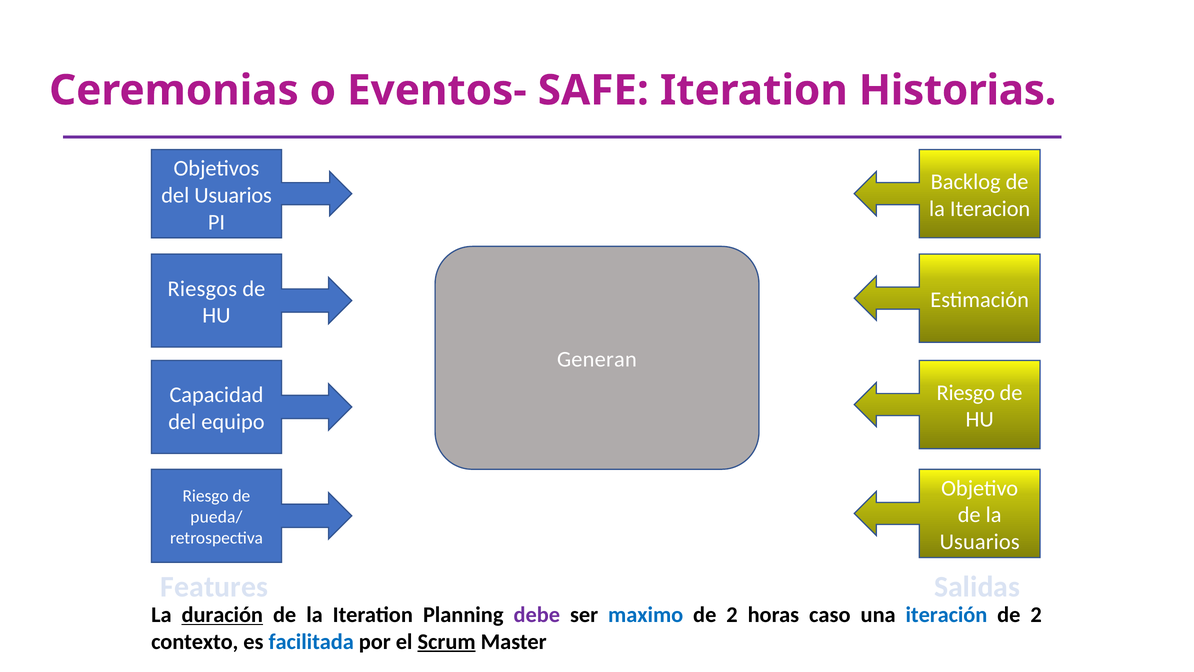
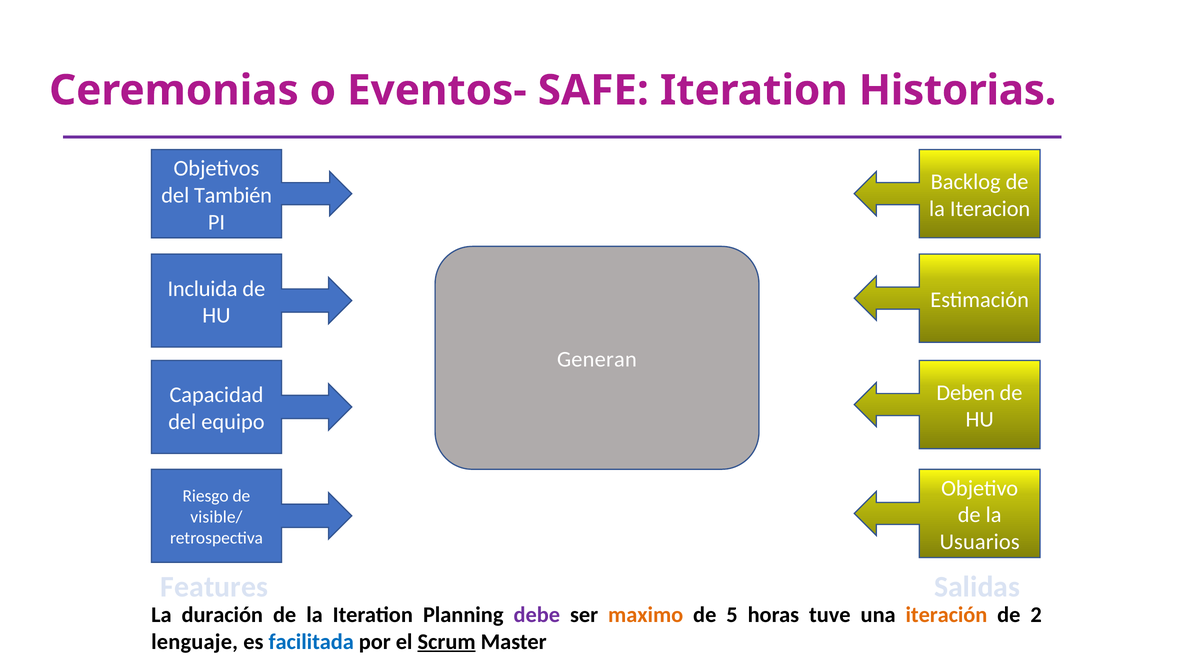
del Usuarios: Usuarios -> También
Riesgos: Riesgos -> Incluida
Riesgo at (966, 392): Riesgo -> Deben
pueda/: pueda/ -> visible/
duración underline: present -> none
maximo colour: blue -> orange
2 at (732, 614): 2 -> 5
caso: caso -> tuve
iteración colour: blue -> orange
contexto: contexto -> lenguaje
